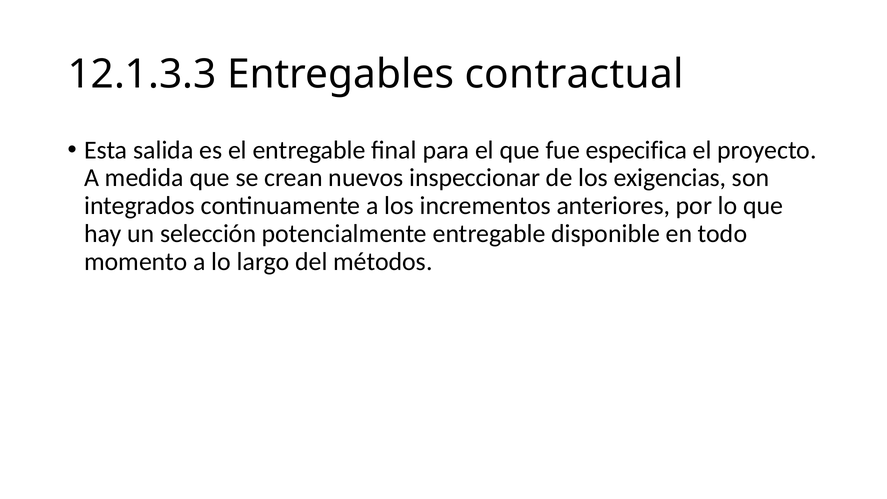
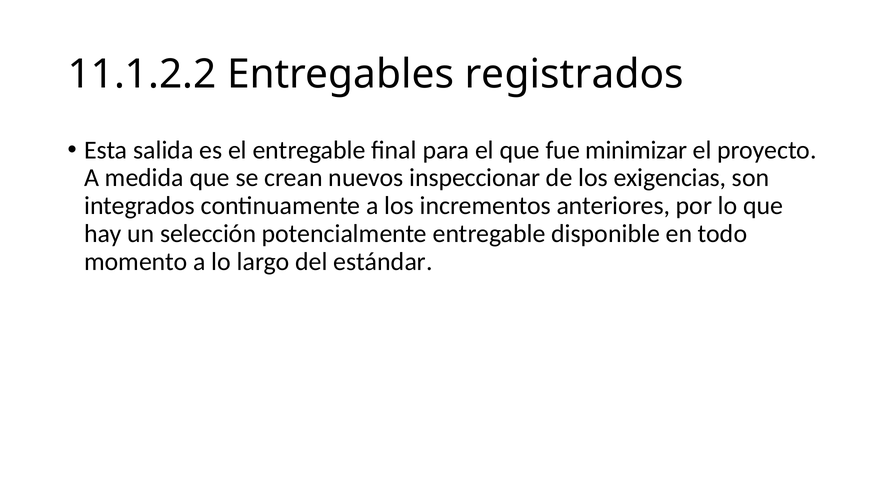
12.1.3.3: 12.1.3.3 -> 11.1.2.2
contractual: contractual -> registrados
especifica: especifica -> minimizar
métodos: métodos -> estándar
